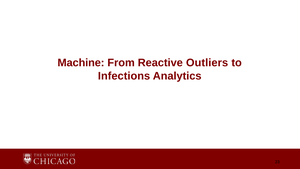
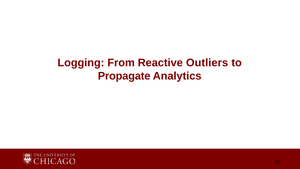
Machine: Machine -> Logging
Infections: Infections -> Propagate
